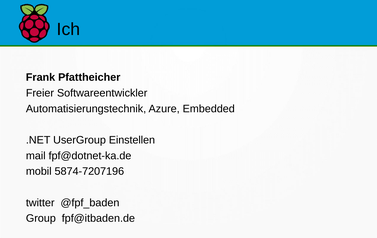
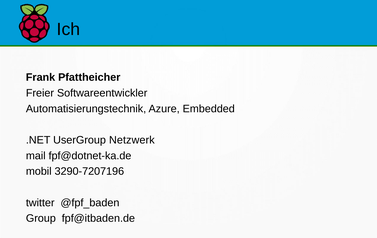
Einstellen: Einstellen -> Netzwerk
5874-7207196: 5874-7207196 -> 3290-7207196
